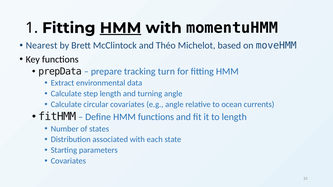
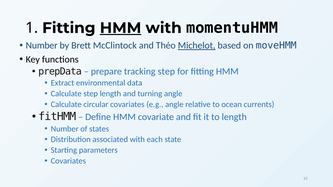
Nearest at (42, 46): Nearest -> Number
Michelot underline: none -> present
tracking turn: turn -> step
HMM functions: functions -> covariate
